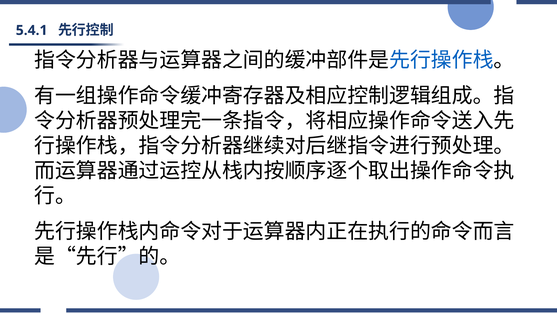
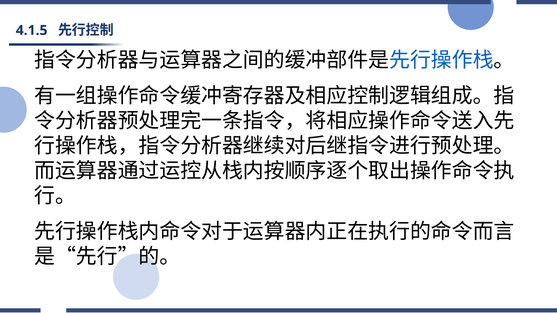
5.4.1: 5.4.1 -> 4.1.5
